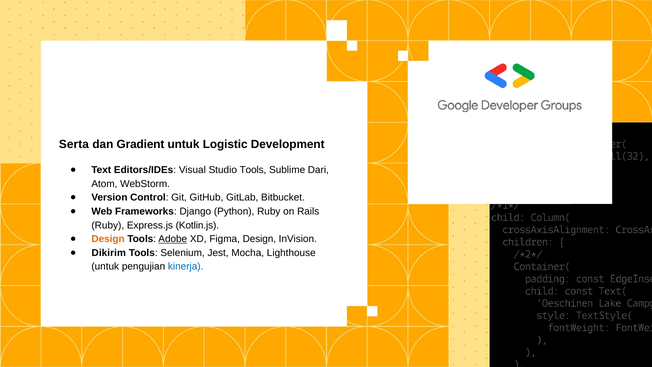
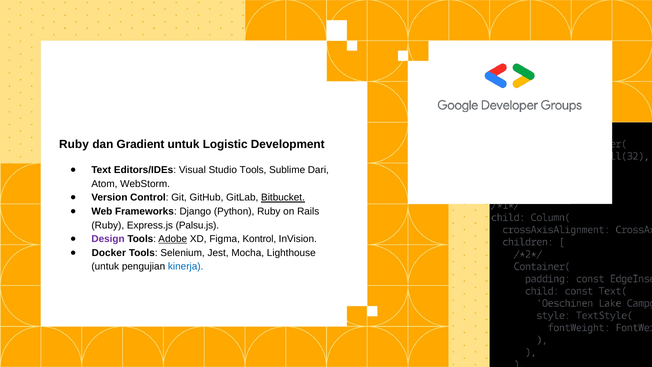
Serta at (74, 144): Serta -> Ruby
Bitbucket underline: none -> present
Kotlin.js: Kotlin.js -> Palsu.js
Design at (108, 239) colour: orange -> purple
Figma Design: Design -> Kontrol
Dikirim: Dikirim -> Docker
